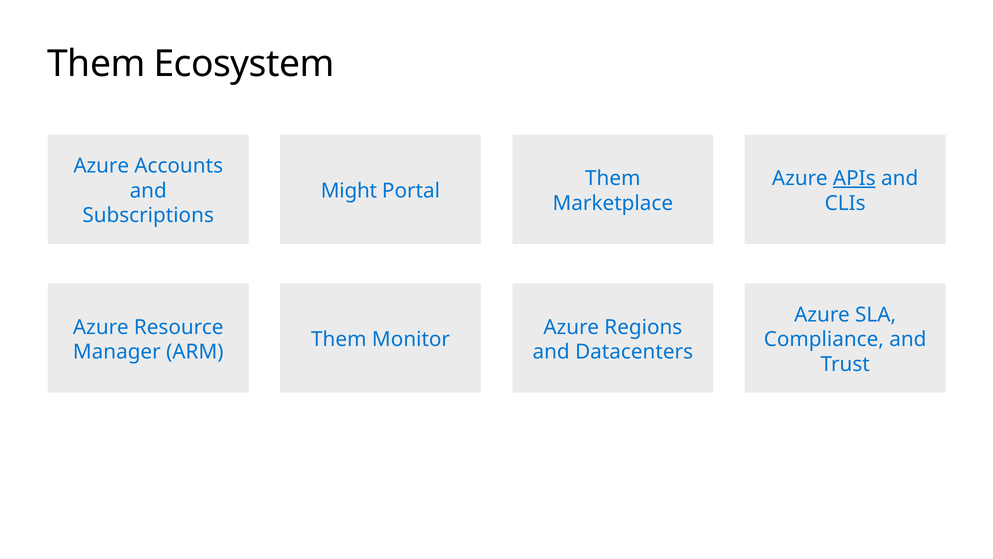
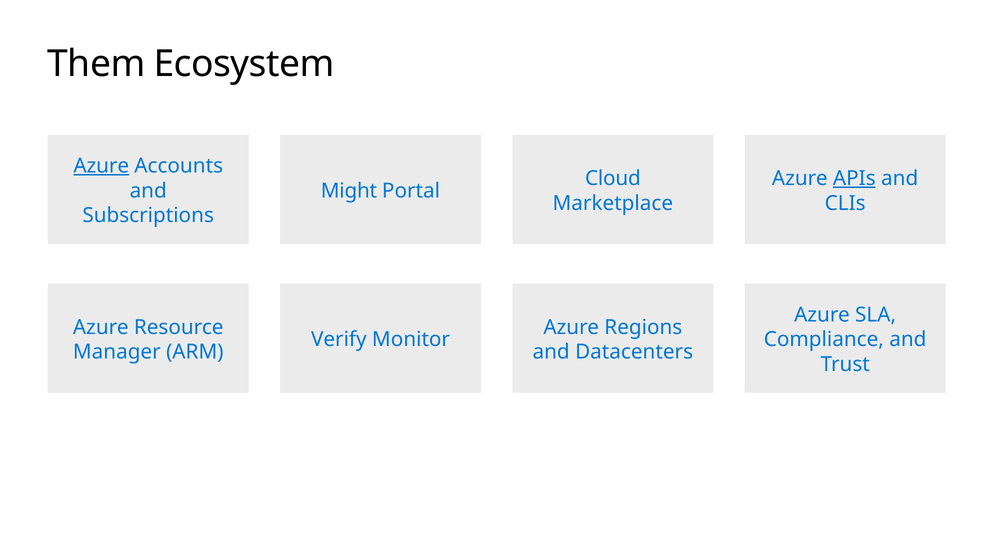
Azure at (101, 166) underline: none -> present
Them at (613, 178): Them -> Cloud
Them at (339, 339): Them -> Verify
